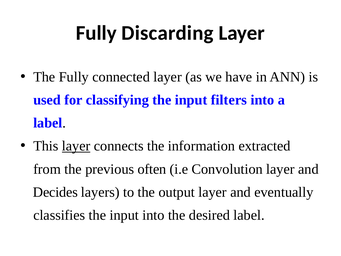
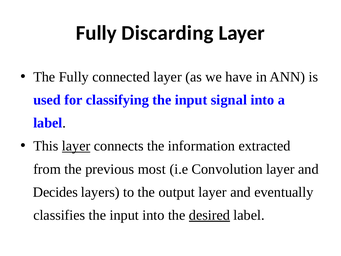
filters: filters -> signal
often: often -> most
desired underline: none -> present
